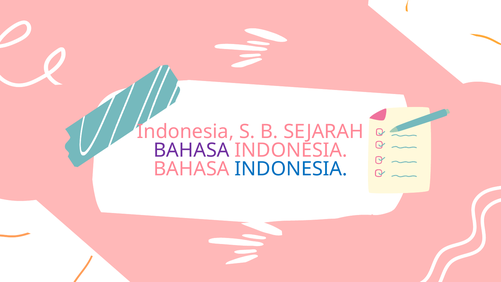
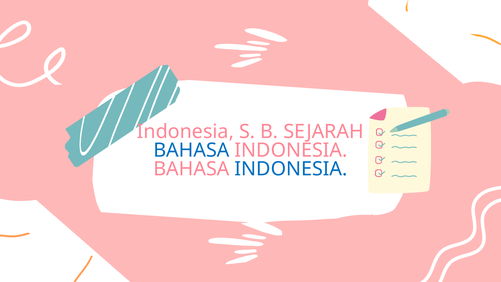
BAHASA at (191, 150) colour: purple -> blue
